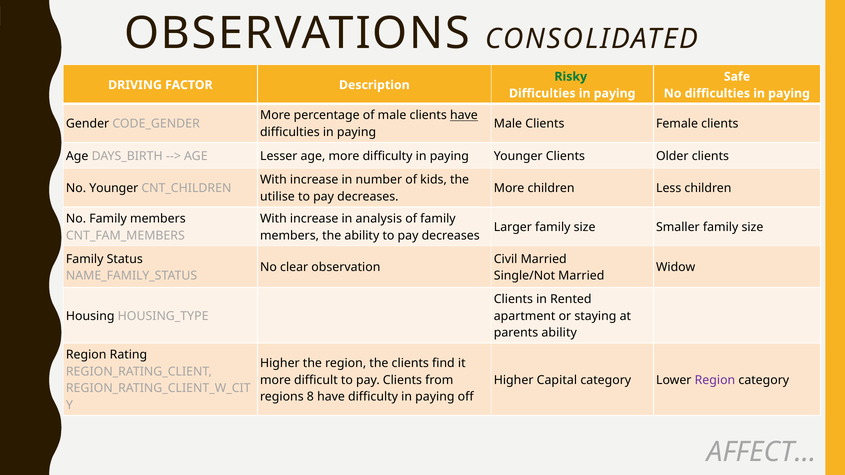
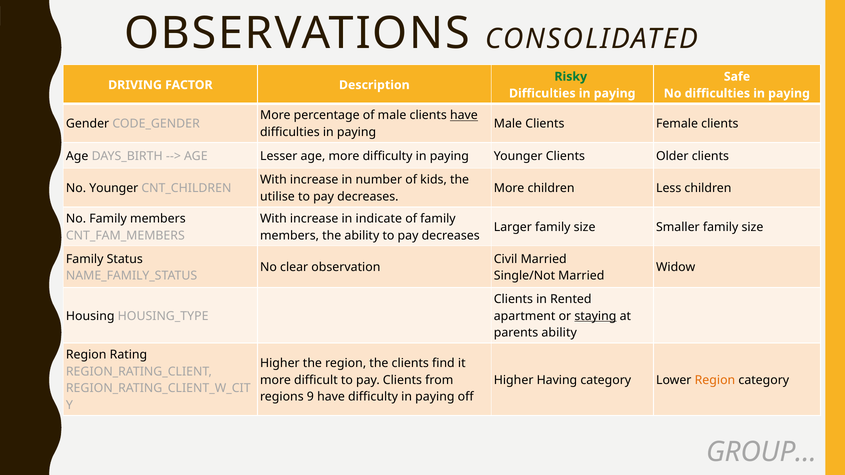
analysis: analysis -> indicate
staying underline: none -> present
Capital: Capital -> Having
Region at (715, 380) colour: purple -> orange
8: 8 -> 9
AFFECT…: AFFECT… -> GROUP…
